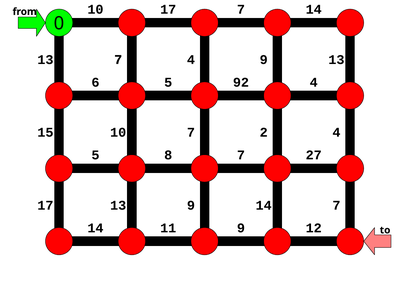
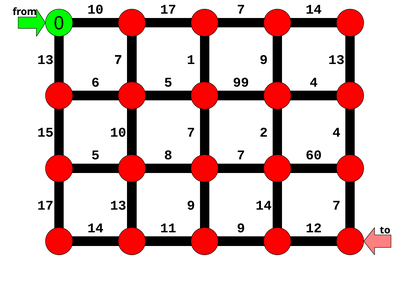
4 at (191, 60): 4 -> 1
92: 92 -> 99
27: 27 -> 60
